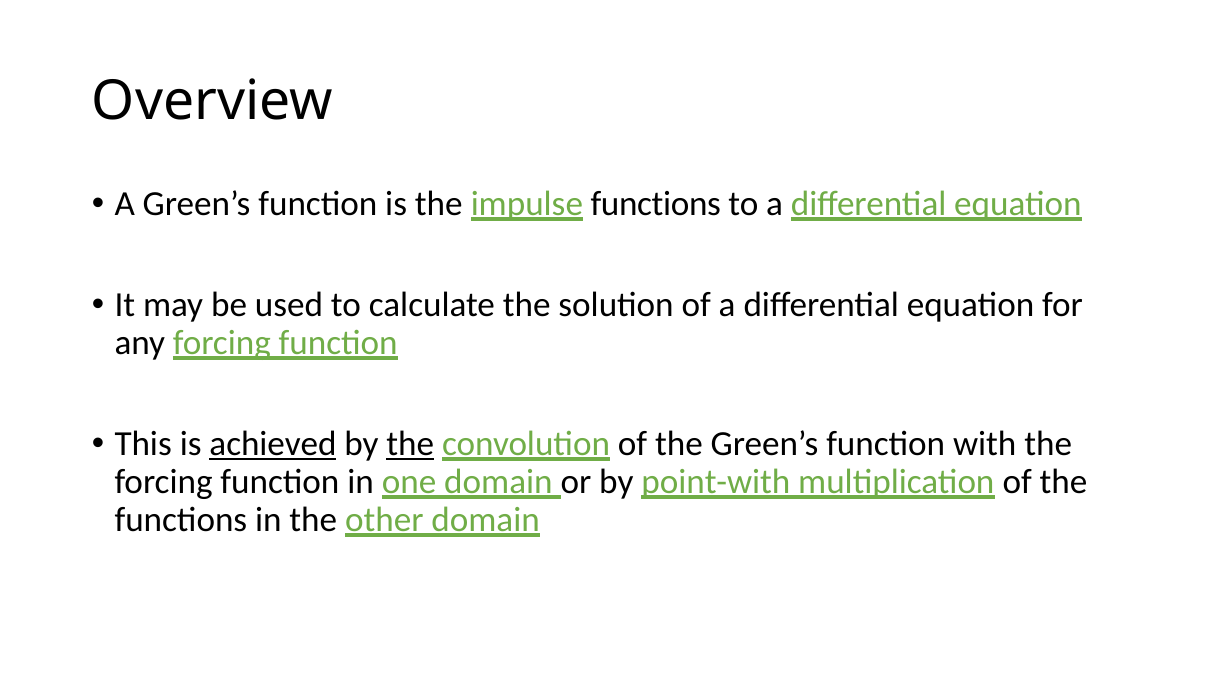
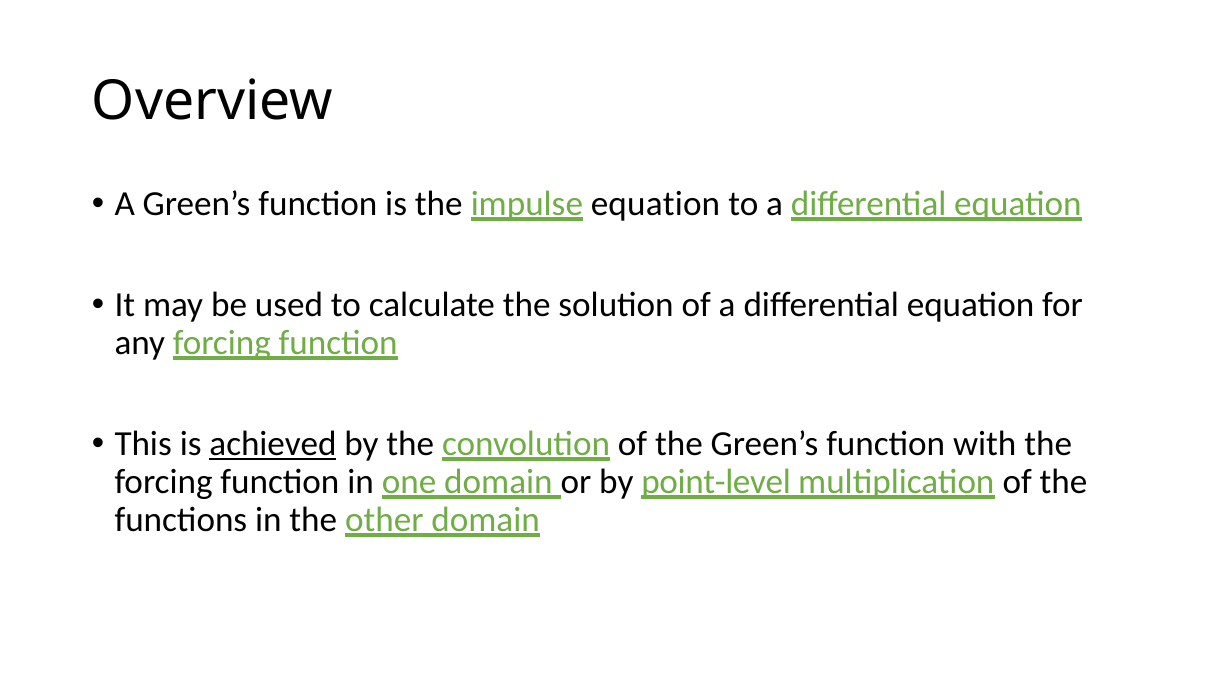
impulse functions: functions -> equation
the at (410, 444) underline: present -> none
point-with: point-with -> point-level
